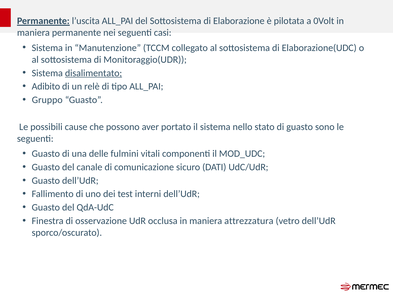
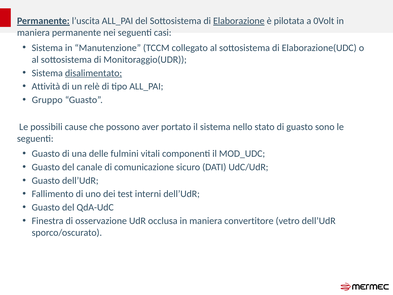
Elaborazione underline: none -> present
Adibito: Adibito -> Attività
attrezzatura: attrezzatura -> convertitore
